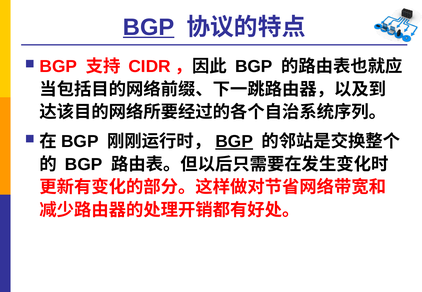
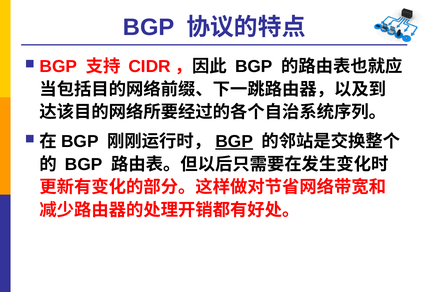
BGP at (149, 27) underline: present -> none
